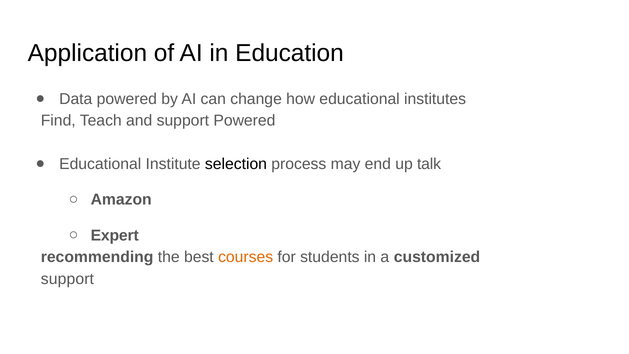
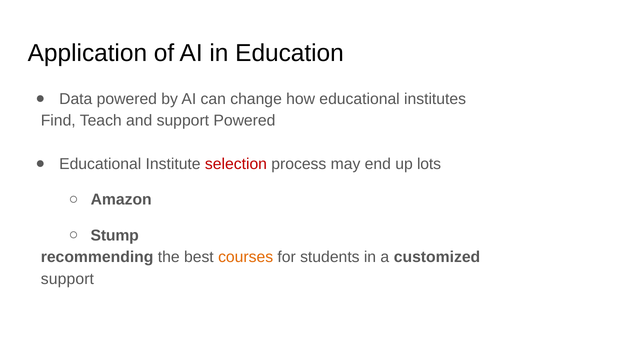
selection colour: black -> red
talk: talk -> lots
Expert: Expert -> Stump
